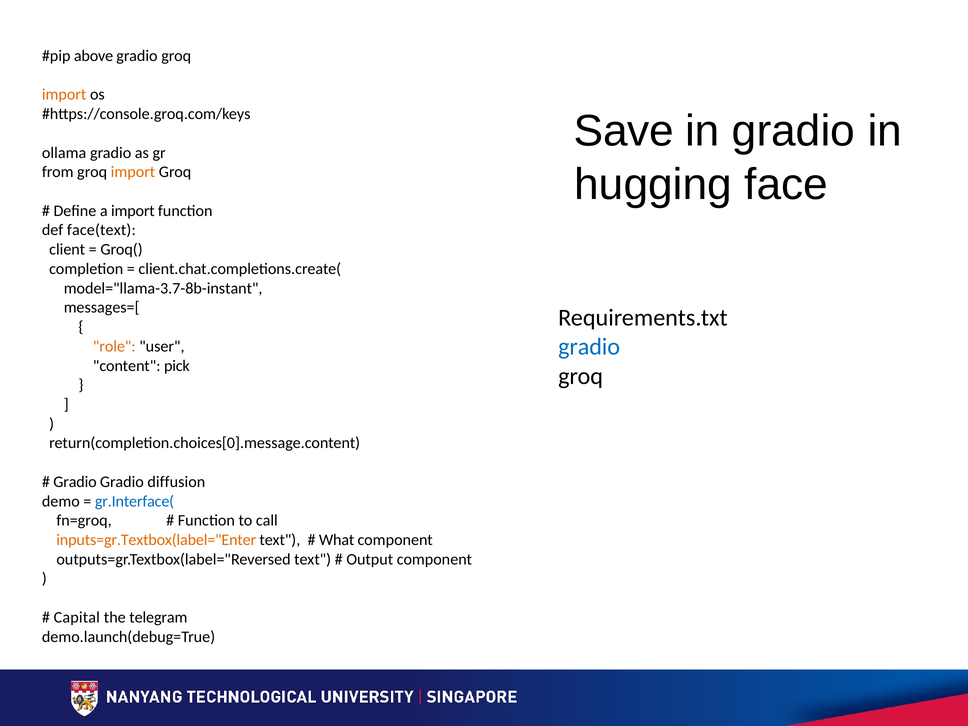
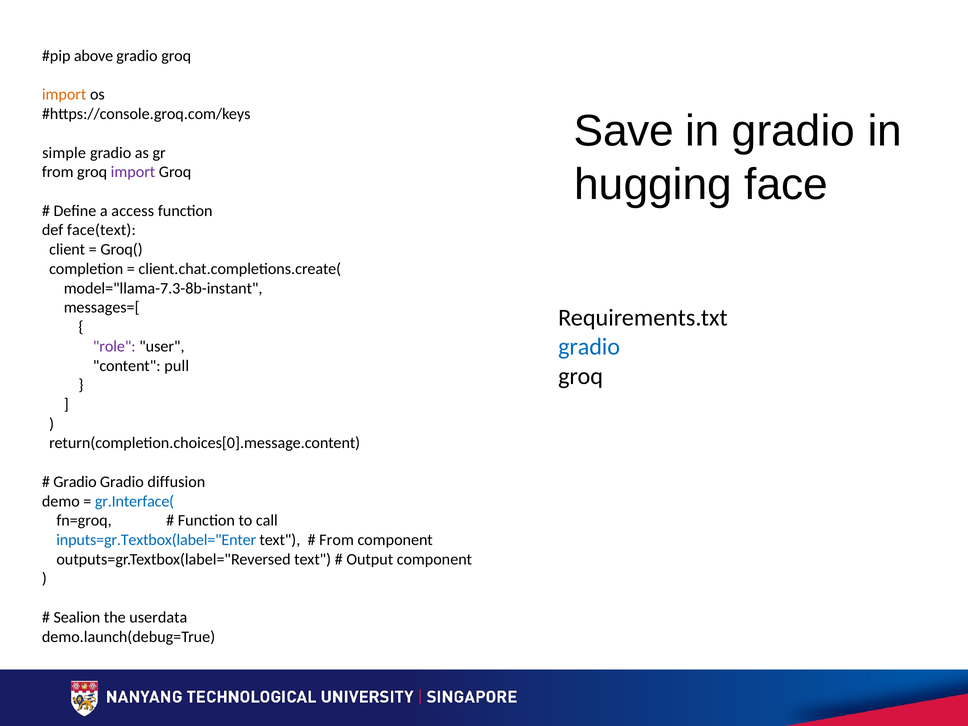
ollama: ollama -> simple
import at (133, 172) colour: orange -> purple
a import: import -> access
model="llama-3.7-8b-instant: model="llama-3.7-8b-instant -> model="llama-7.3-8b-instant
role colour: orange -> purple
pick: pick -> pull
inputs=gr.Textbox(label="Enter colour: orange -> blue
What at (337, 540): What -> From
Capital: Capital -> Sealion
telegram: telegram -> userdata
